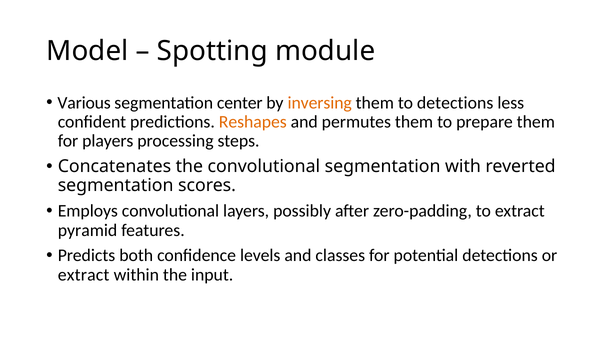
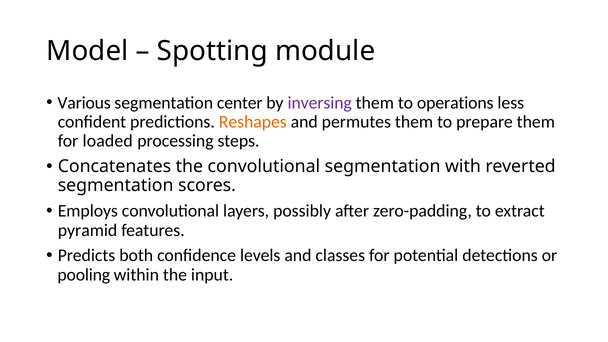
inversing colour: orange -> purple
to detections: detections -> operations
players: players -> loaded
extract at (84, 275): extract -> pooling
